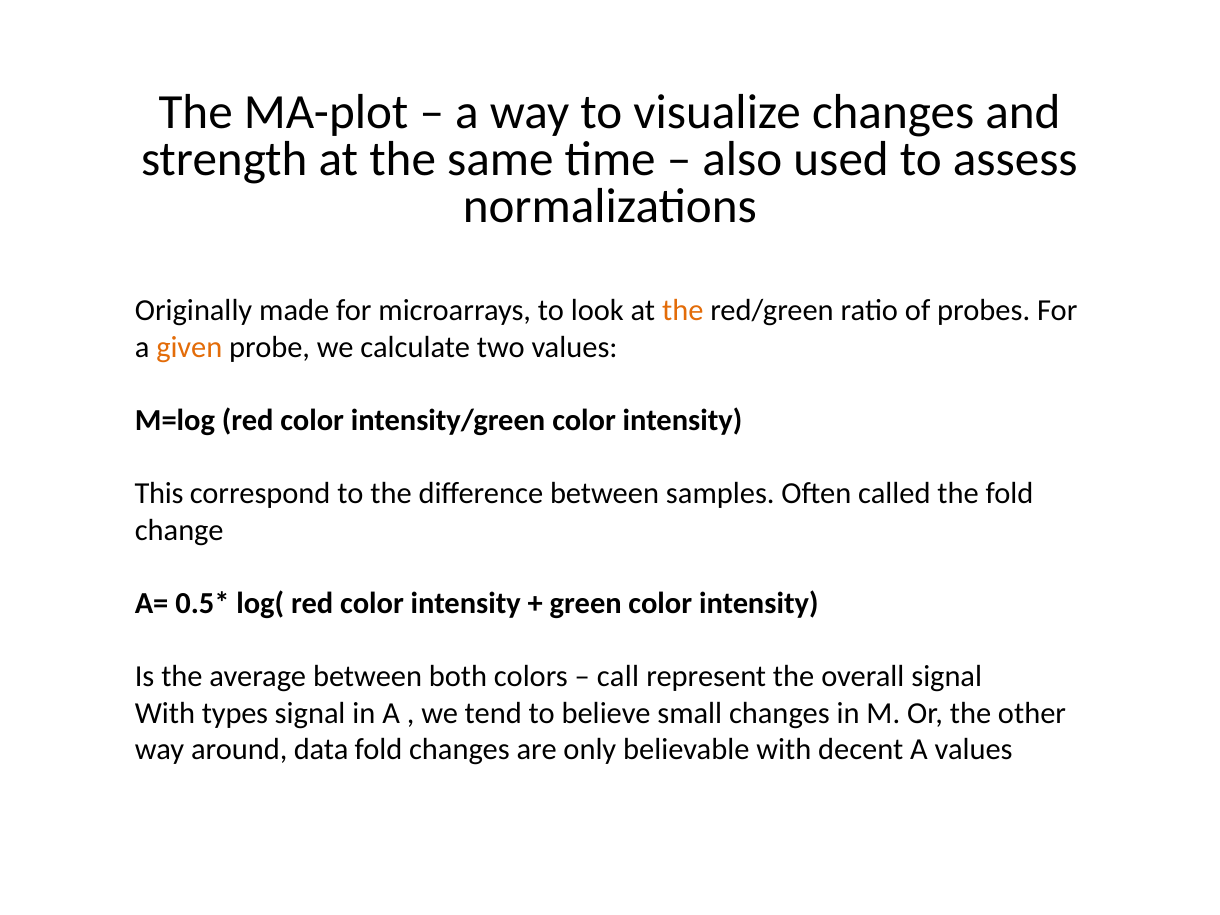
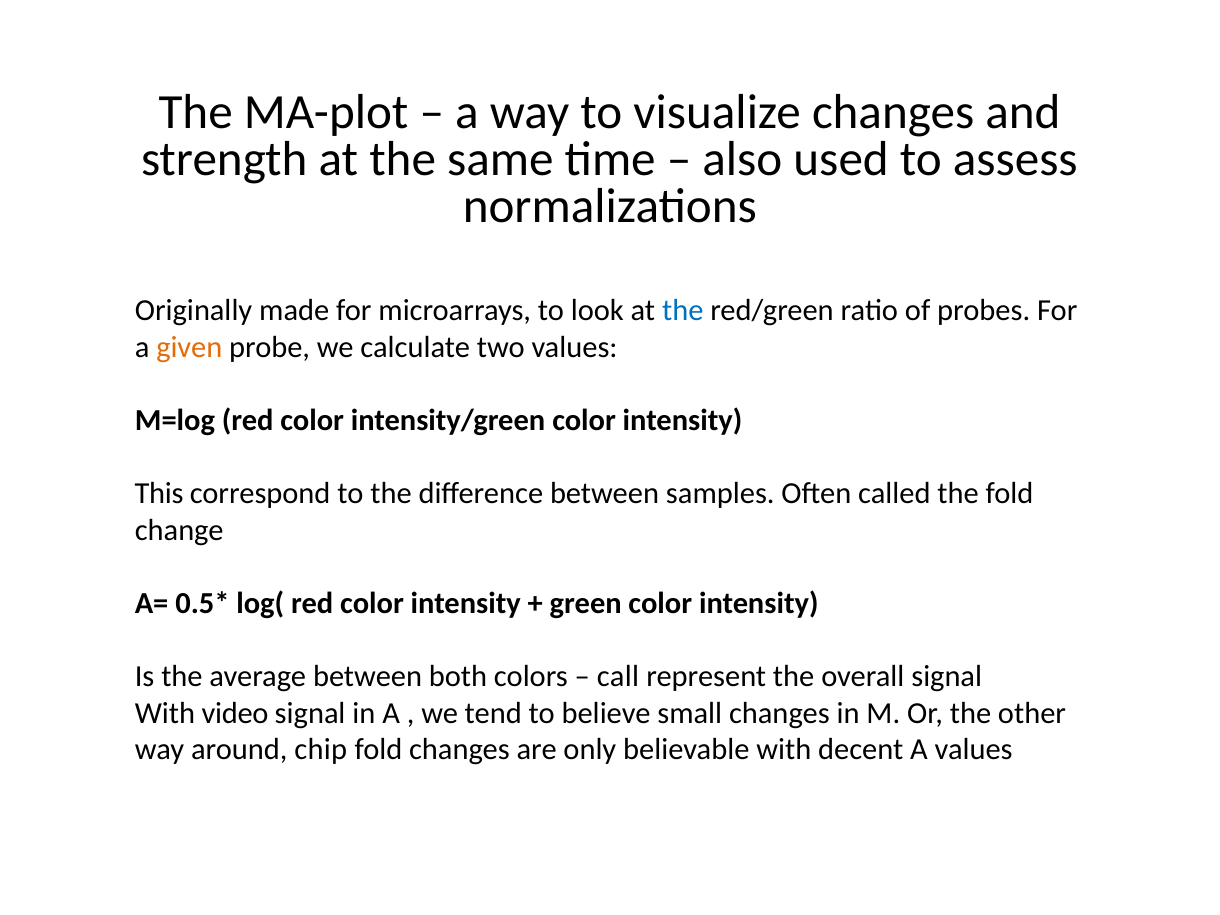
the at (683, 310) colour: orange -> blue
types: types -> video
data: data -> chip
